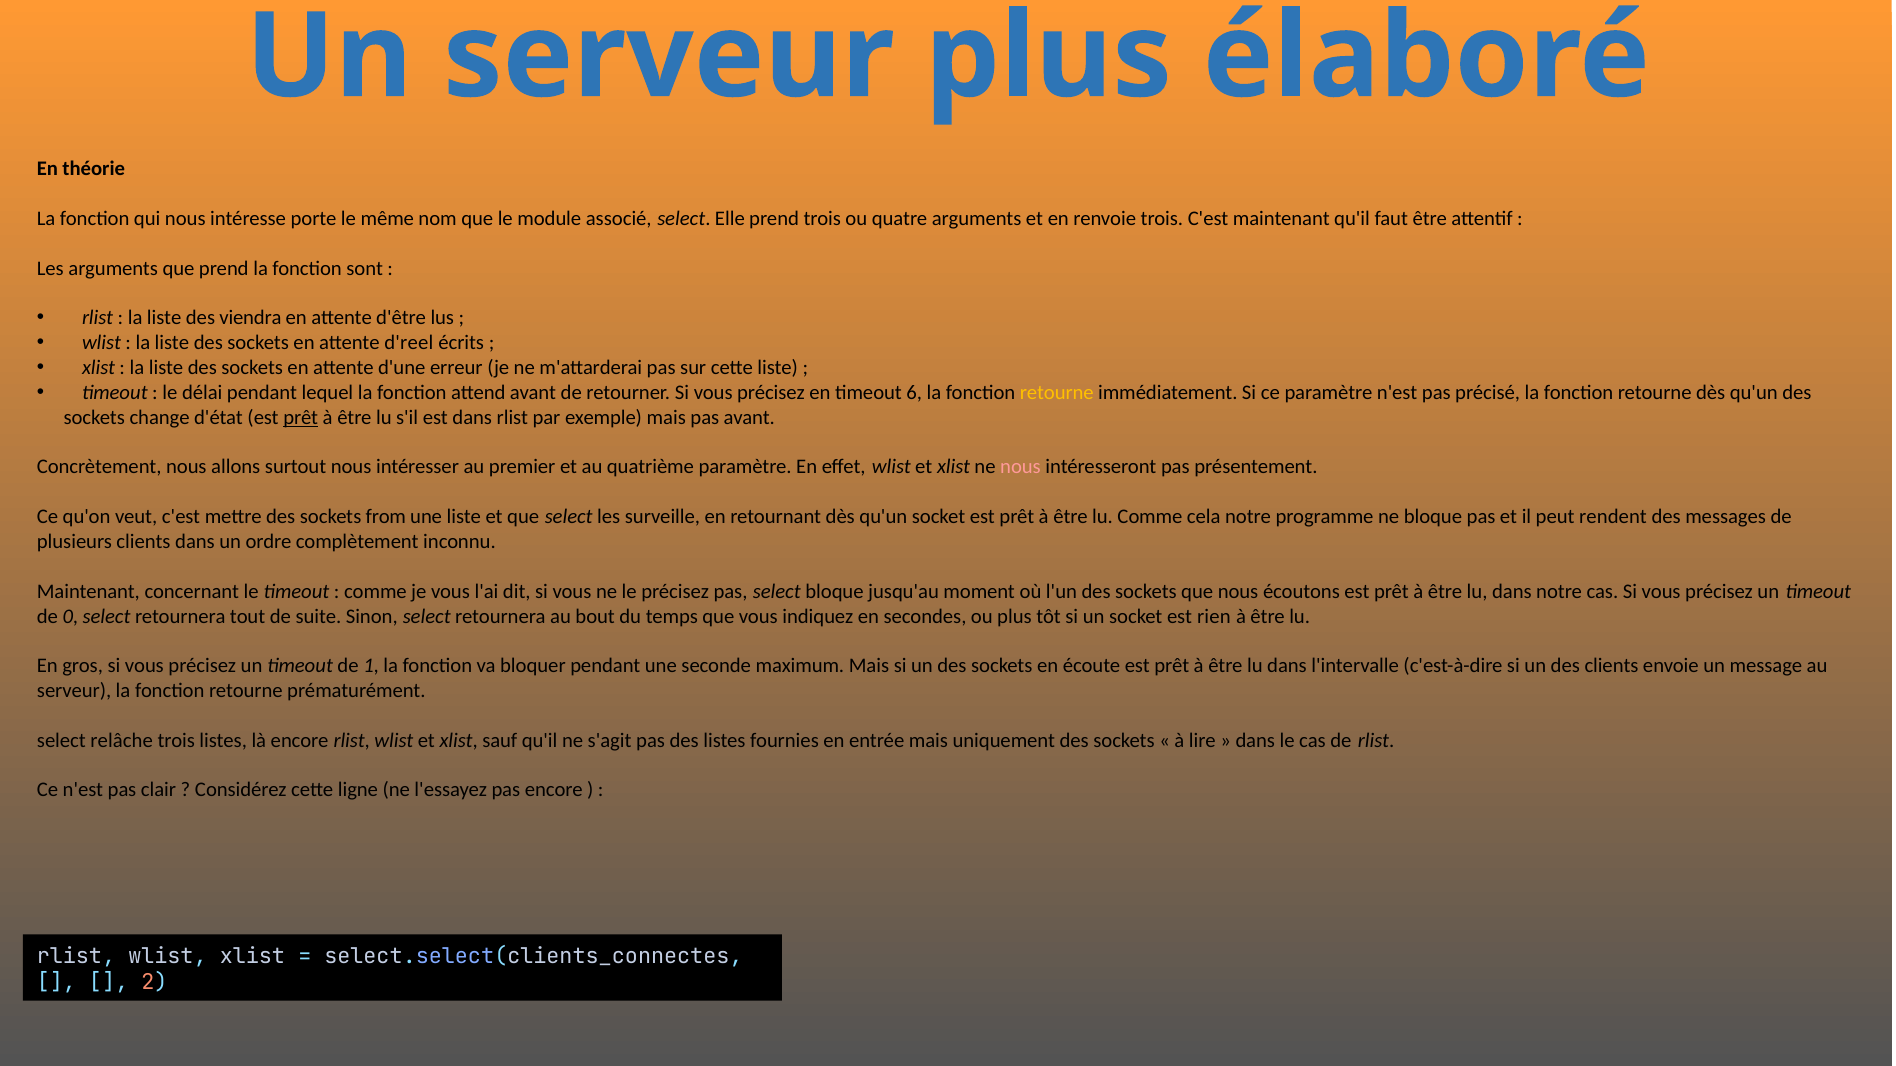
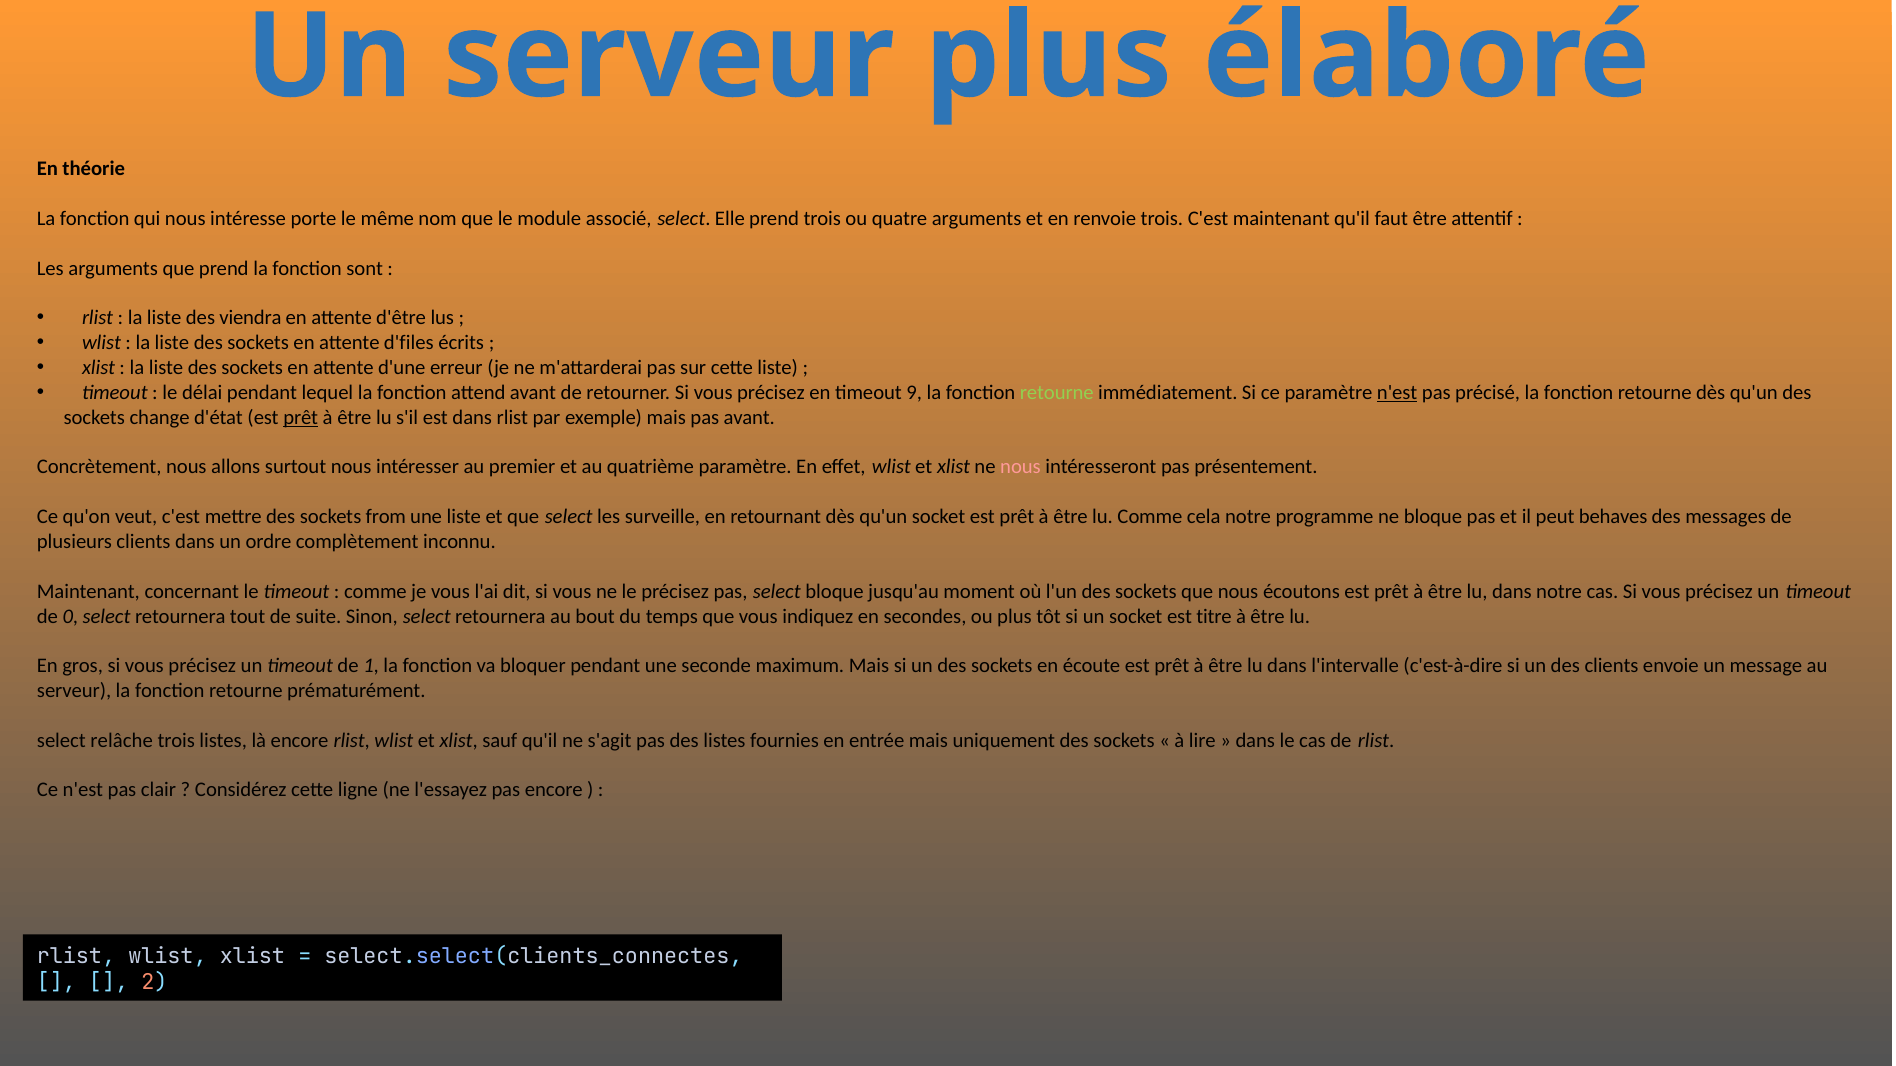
d'reel: d'reel -> d'files
6: 6 -> 9
retourne at (1057, 393) colour: yellow -> light green
n'est at (1397, 393) underline: none -> present
rendent: rendent -> behaves
rien: rien -> titre
